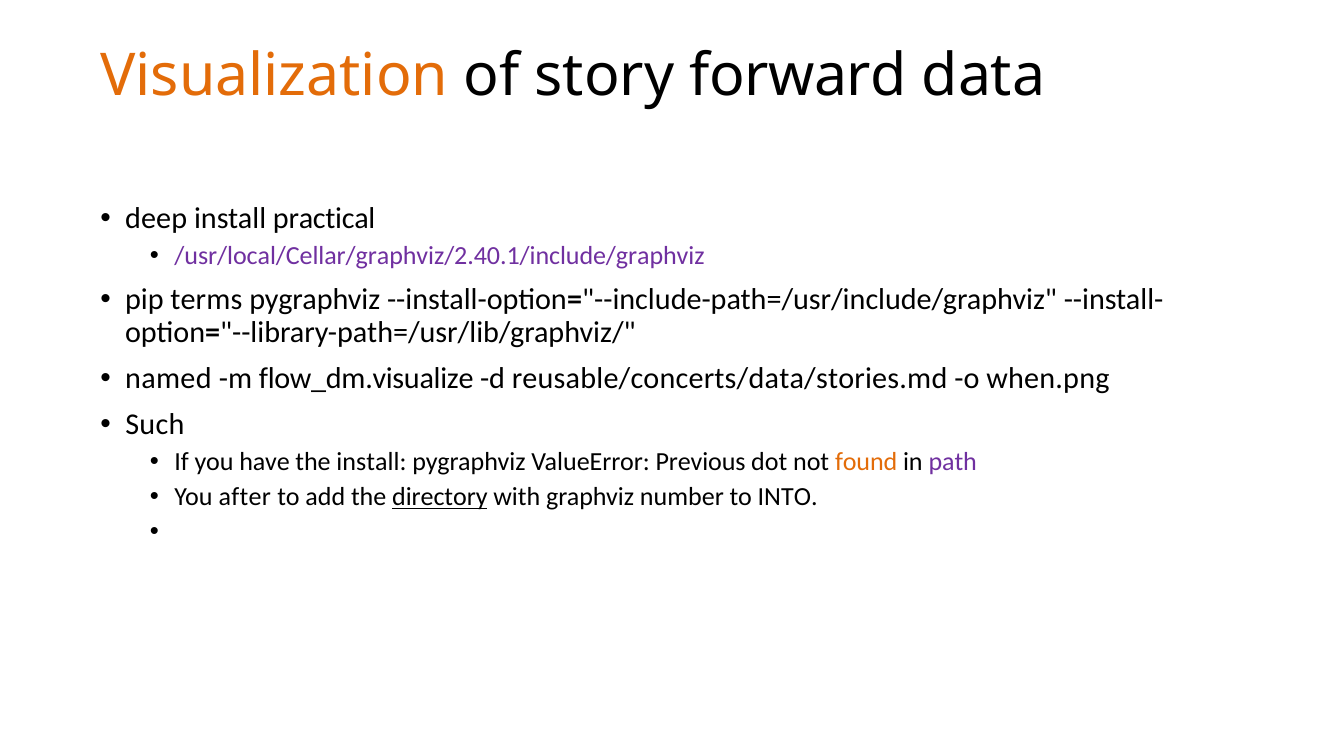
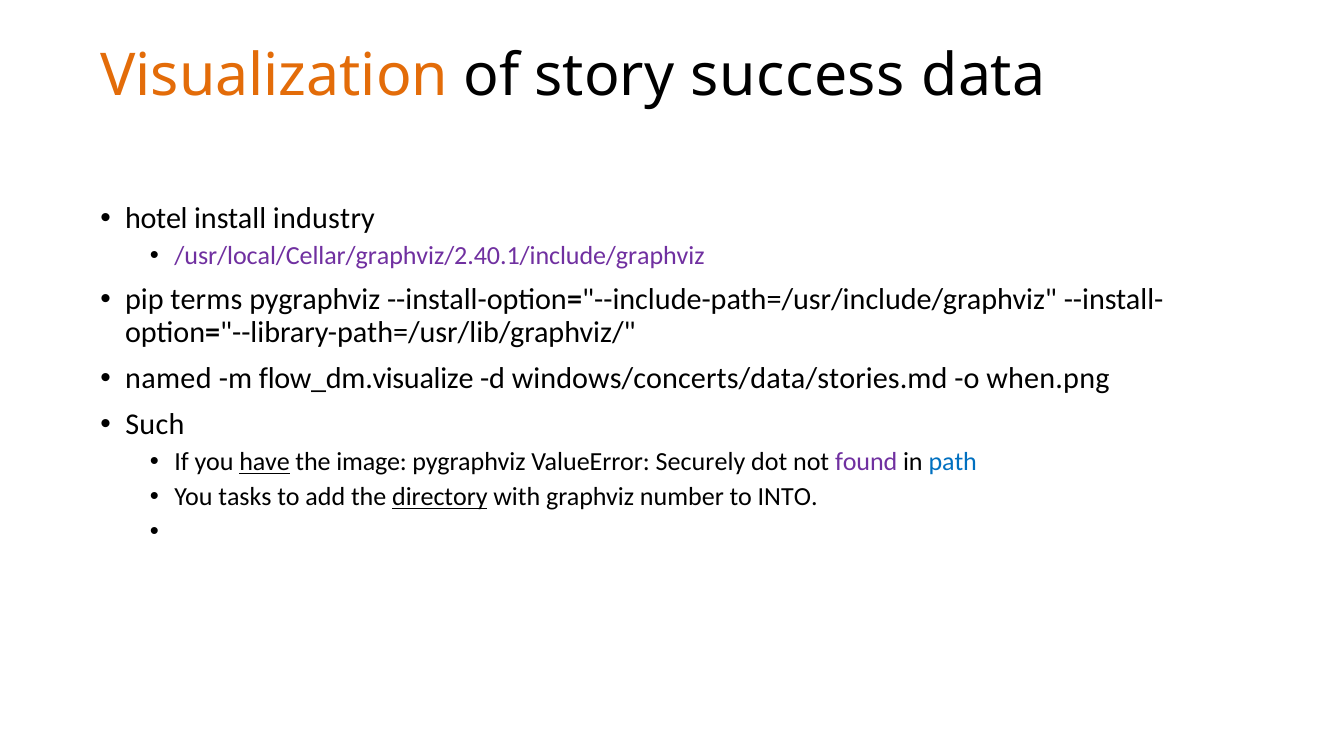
forward: forward -> success
deep: deep -> hotel
practical: practical -> industry
reusable/concerts/data/stories.md: reusable/concerts/data/stories.md -> windows/concerts/data/stories.md
have underline: none -> present
the install: install -> image
Previous: Previous -> Securely
found colour: orange -> purple
path colour: purple -> blue
after: after -> tasks
